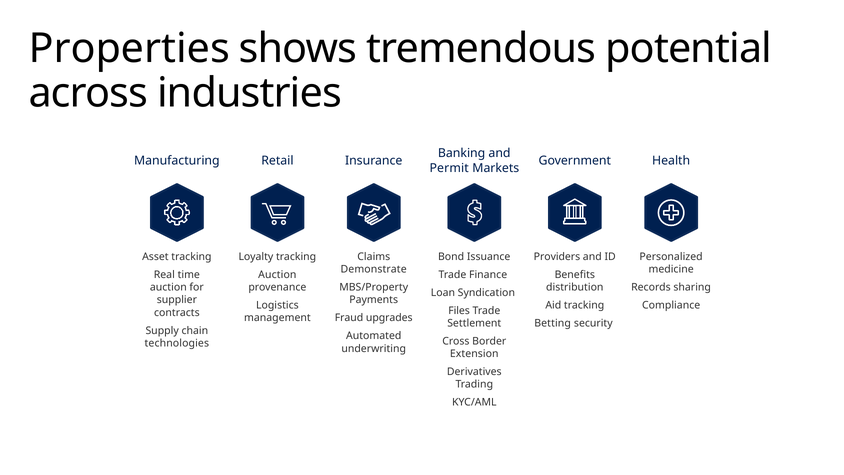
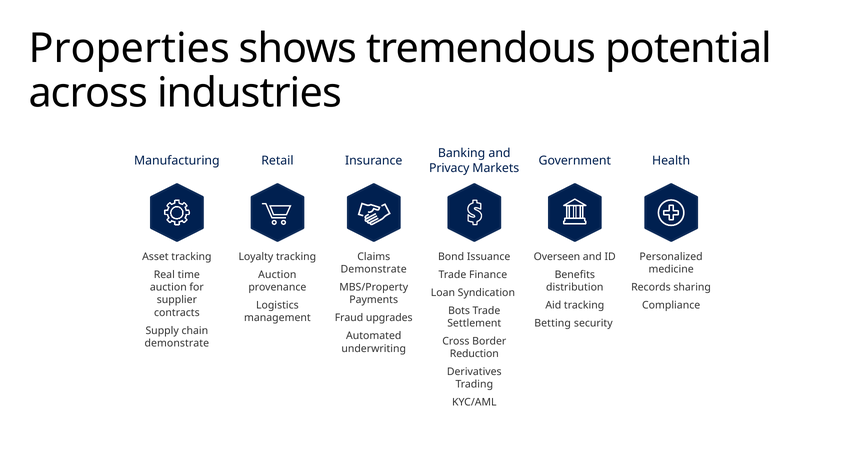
Permit: Permit -> Privacy
Providers: Providers -> Overseen
Files: Files -> Bots
technologies at (177, 343): technologies -> demonstrate
Extension: Extension -> Reduction
